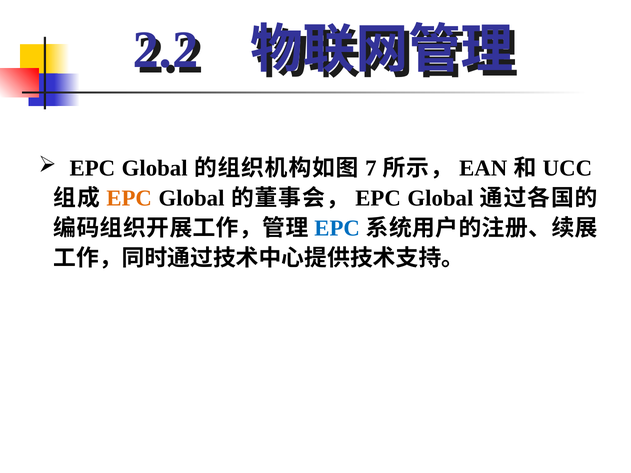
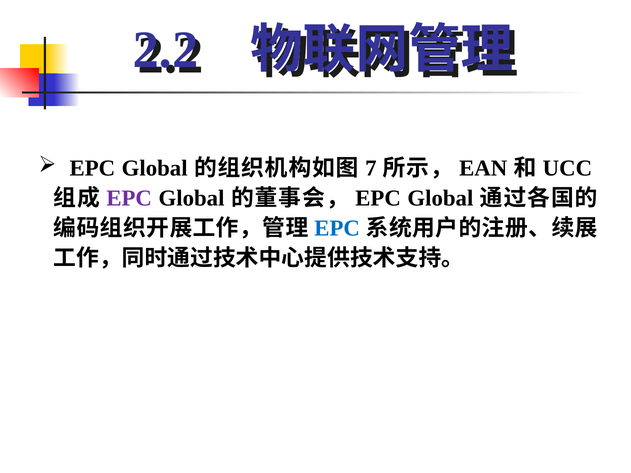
EPC at (129, 198) colour: orange -> purple
